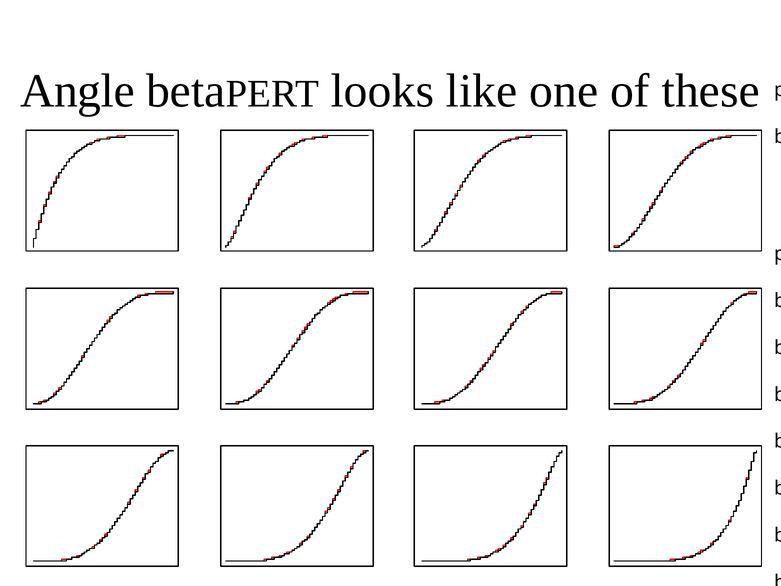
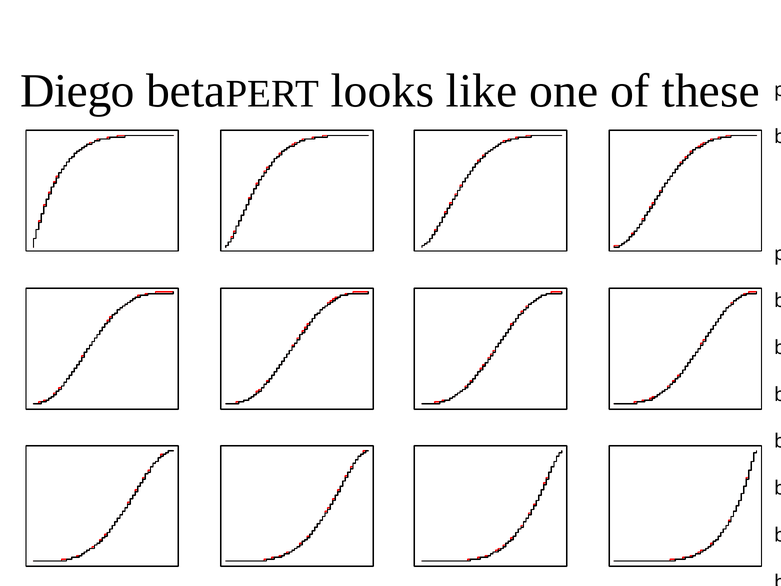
Angle: Angle -> Diego
